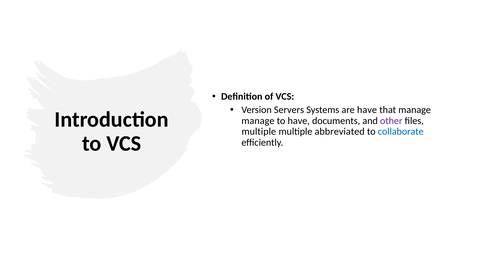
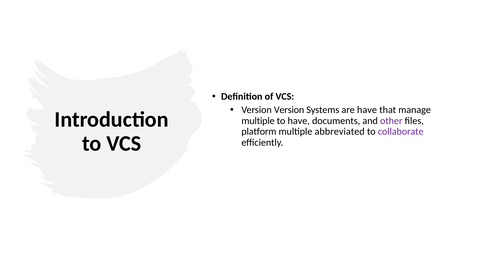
Version Servers: Servers -> Version
manage at (258, 121): manage -> multiple
multiple at (259, 131): multiple -> platform
collaborate colour: blue -> purple
